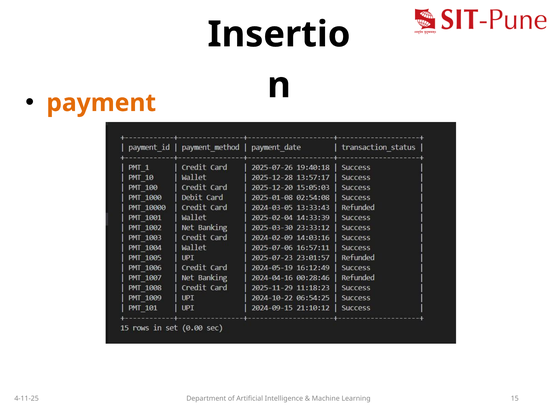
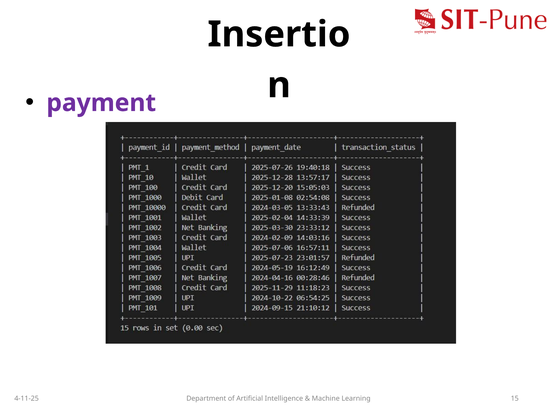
payment colour: orange -> purple
